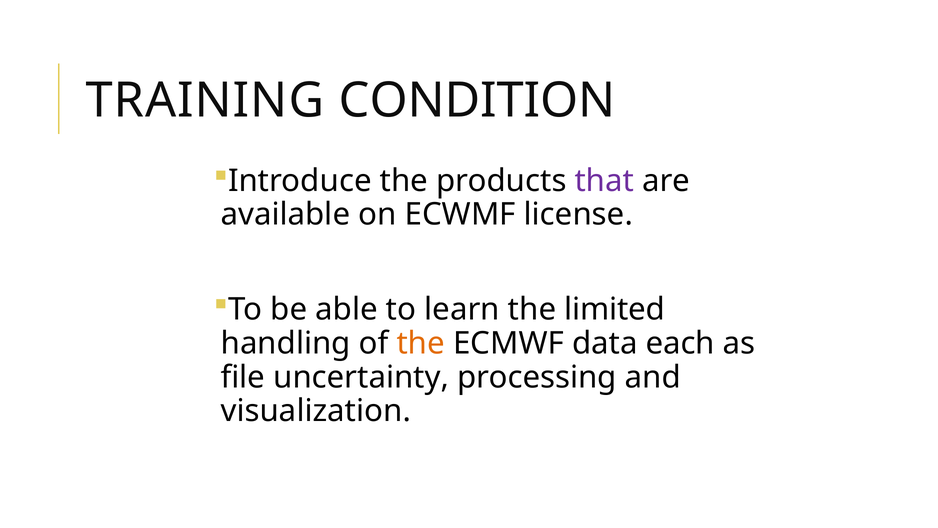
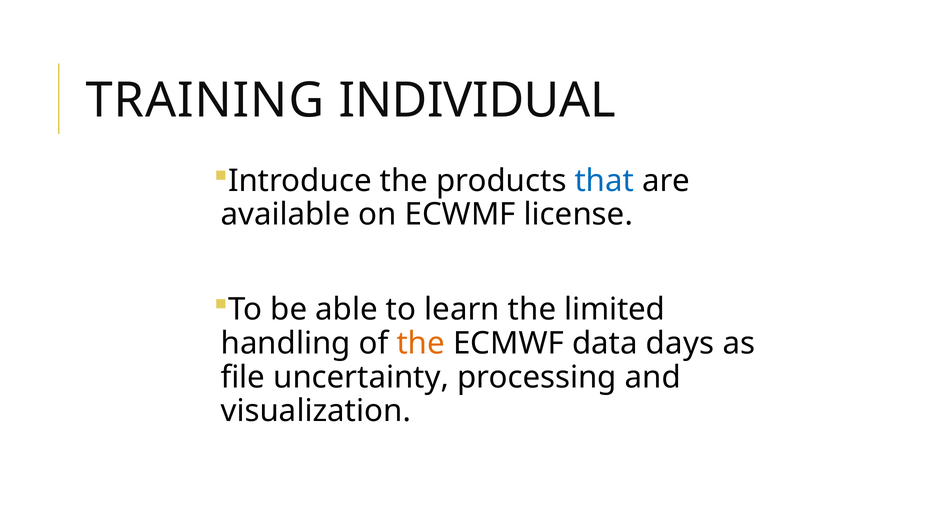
CONDITION: CONDITION -> INDIVIDUAL
that colour: purple -> blue
each: each -> days
